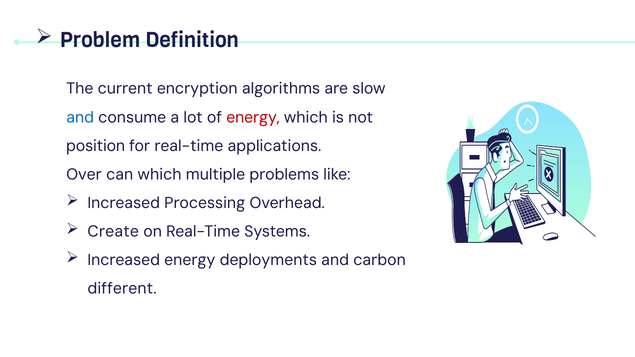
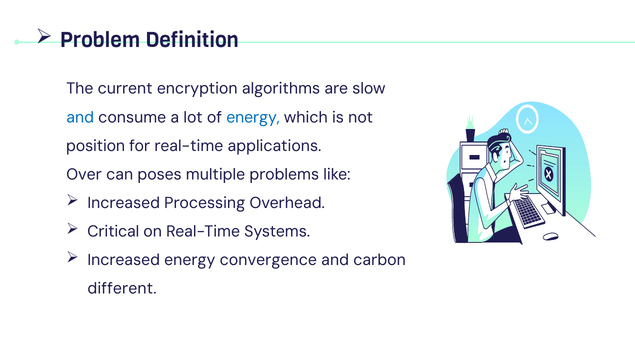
energy at (253, 117) colour: red -> blue
can which: which -> poses
Create: Create -> Critical
deployments: deployments -> convergence
